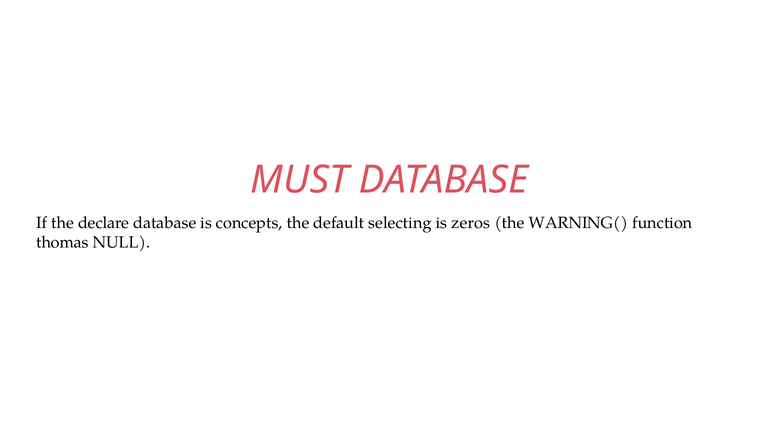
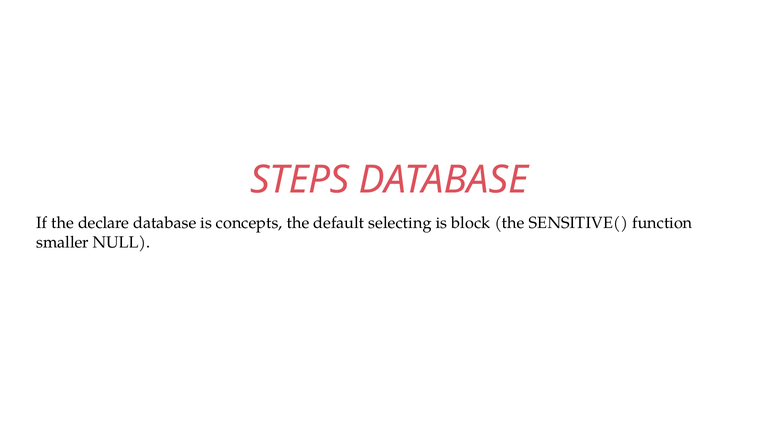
MUST: MUST -> STEPS
zeros: zeros -> block
WARNING(: WARNING( -> SENSITIVE(
thomas: thomas -> smaller
